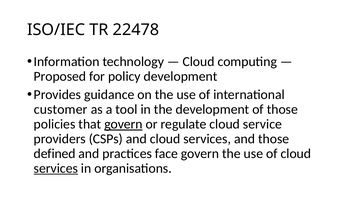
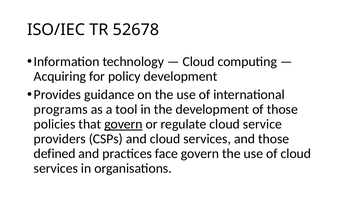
22478: 22478 -> 52678
Proposed: Proposed -> Acquiring
customer: customer -> programs
services at (56, 169) underline: present -> none
